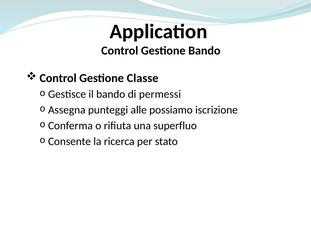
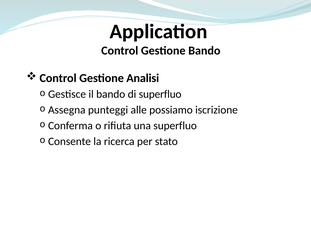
Classe: Classe -> Analisi
di permessi: permessi -> superfluo
